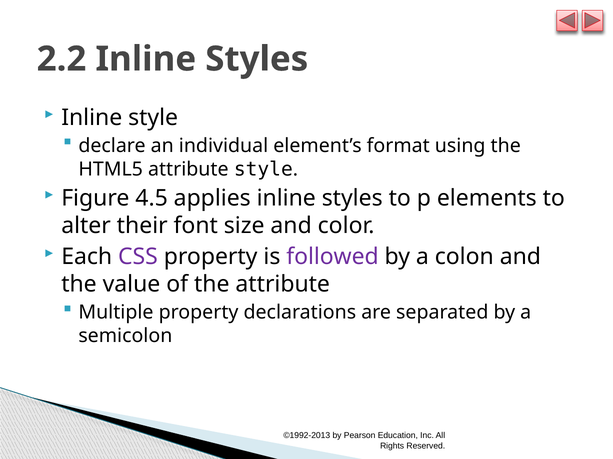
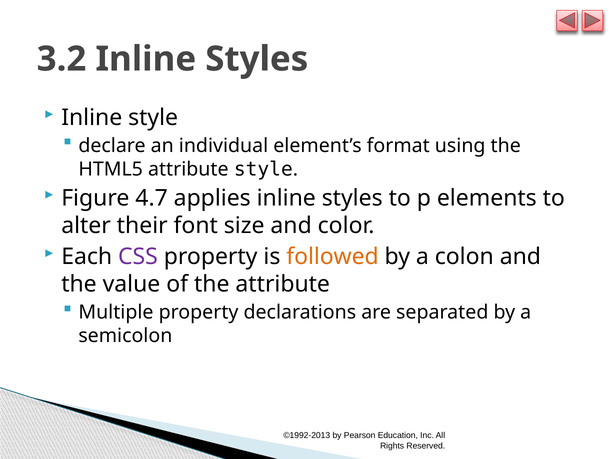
2.2: 2.2 -> 3.2
4.5: 4.5 -> 4.7
followed colour: purple -> orange
